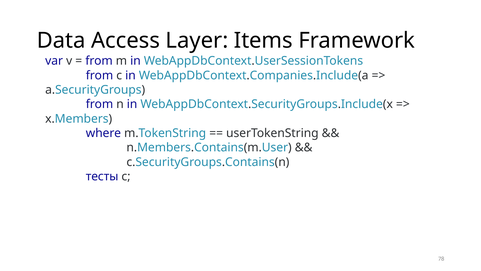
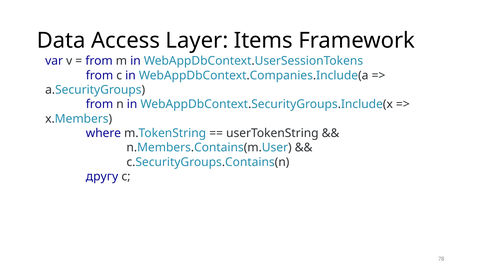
тесты: тесты -> другу
